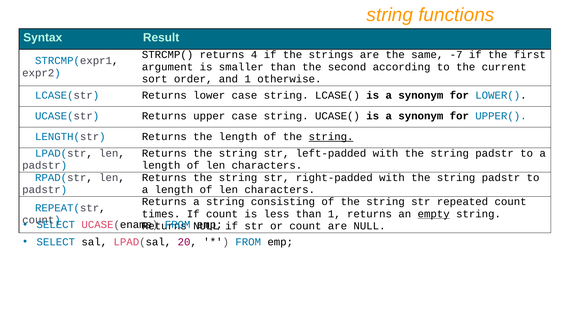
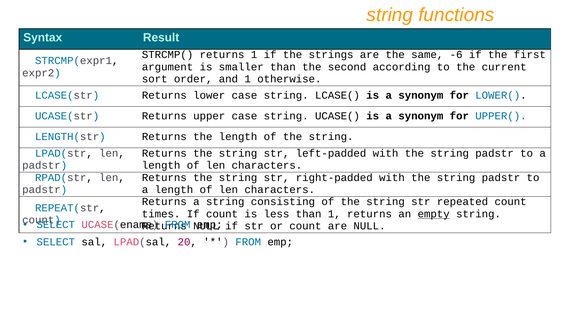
returns 4: 4 -> 1
-7: -7 -> -6
string at (331, 137) underline: present -> none
